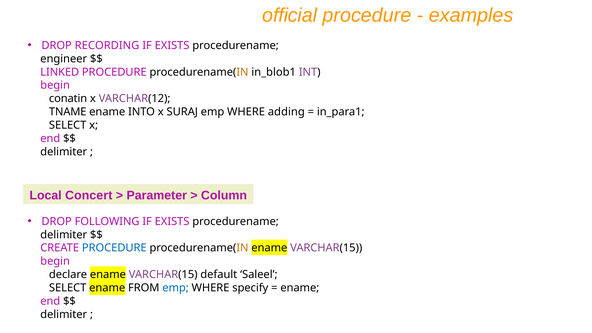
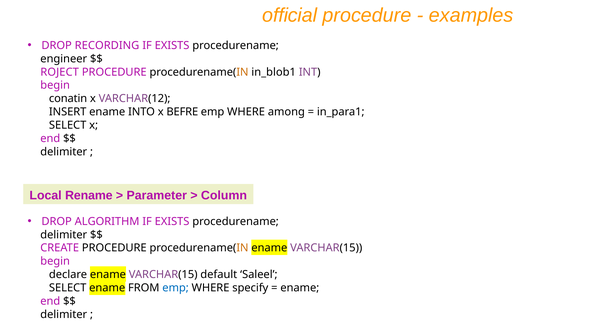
LINKED: LINKED -> ROJECT
TNAME: TNAME -> INSERT
SURAJ: SURAJ -> BEFRE
adding: adding -> among
Concert: Concert -> Rename
FOLLOWING: FOLLOWING -> ALGORITHM
PROCEDURE at (114, 248) colour: blue -> black
